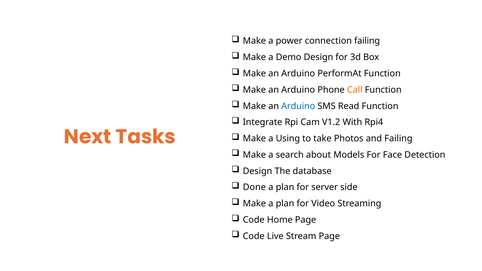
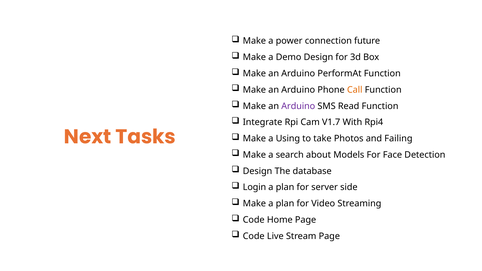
connection failing: failing -> future
Arduino at (298, 106) colour: blue -> purple
V1.2: V1.2 -> V1.7
Done: Done -> Login
